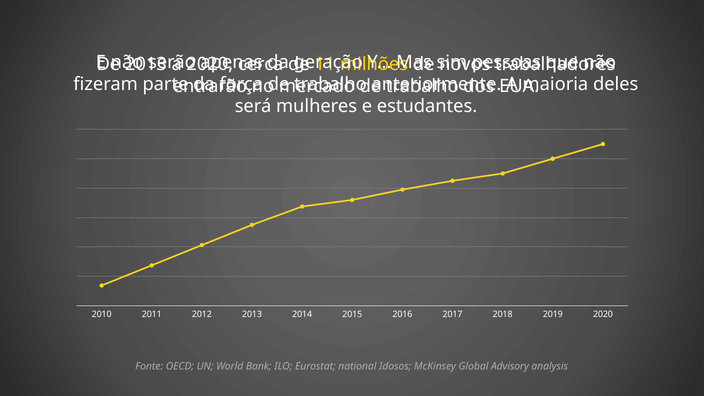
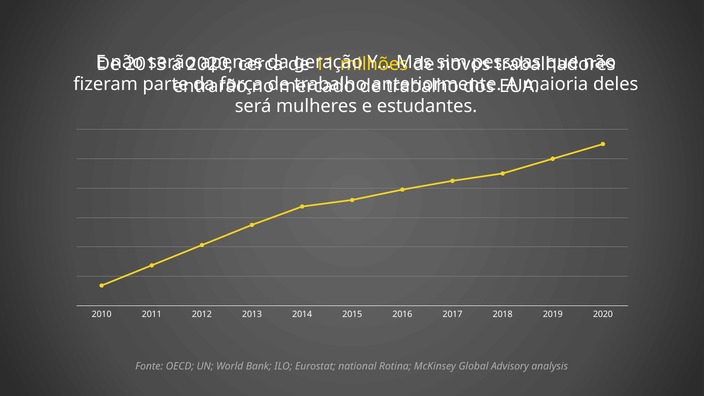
Idosos: Idosos -> Rotina
